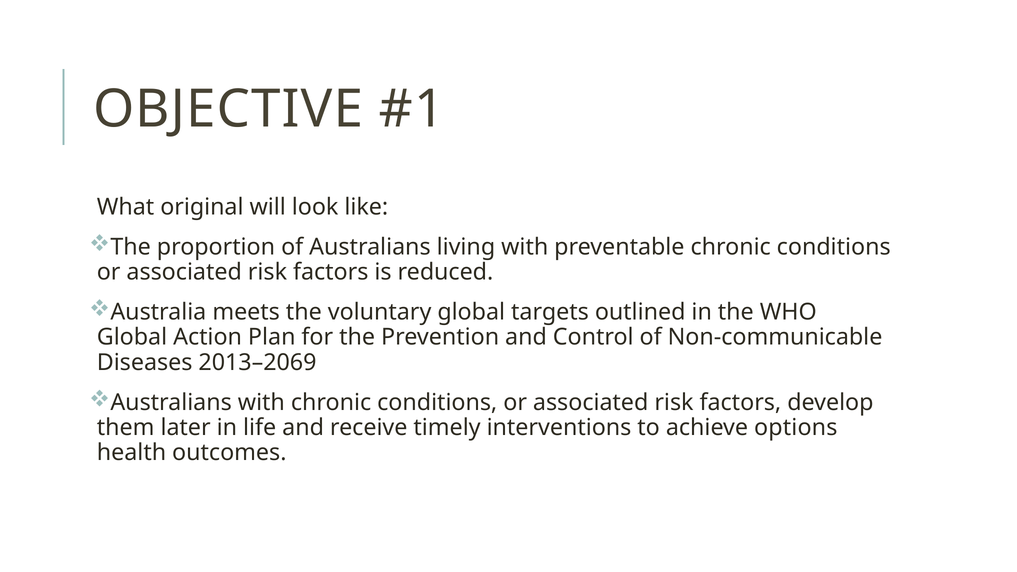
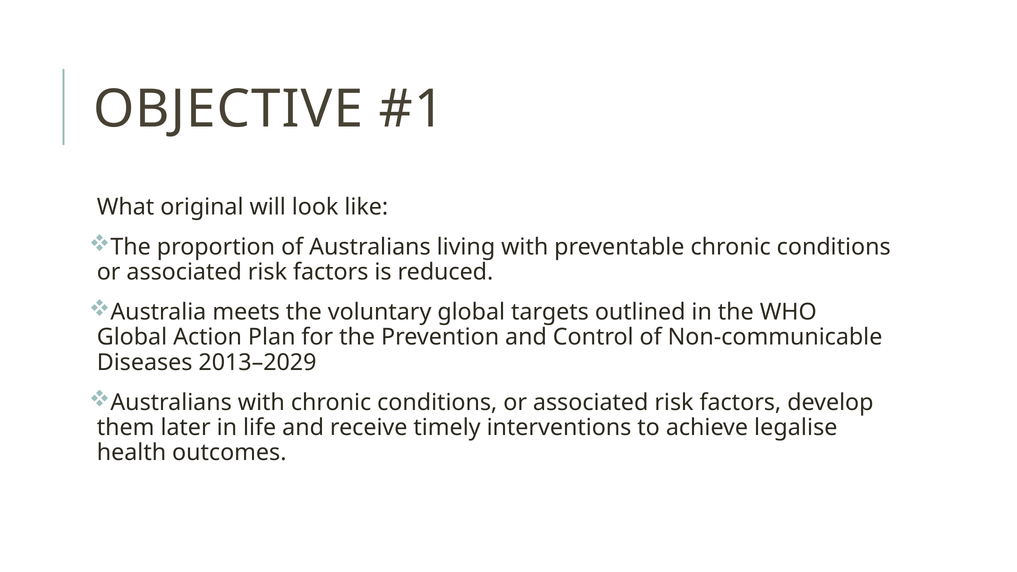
2013–2069: 2013–2069 -> 2013–2029
options: options -> legalise
